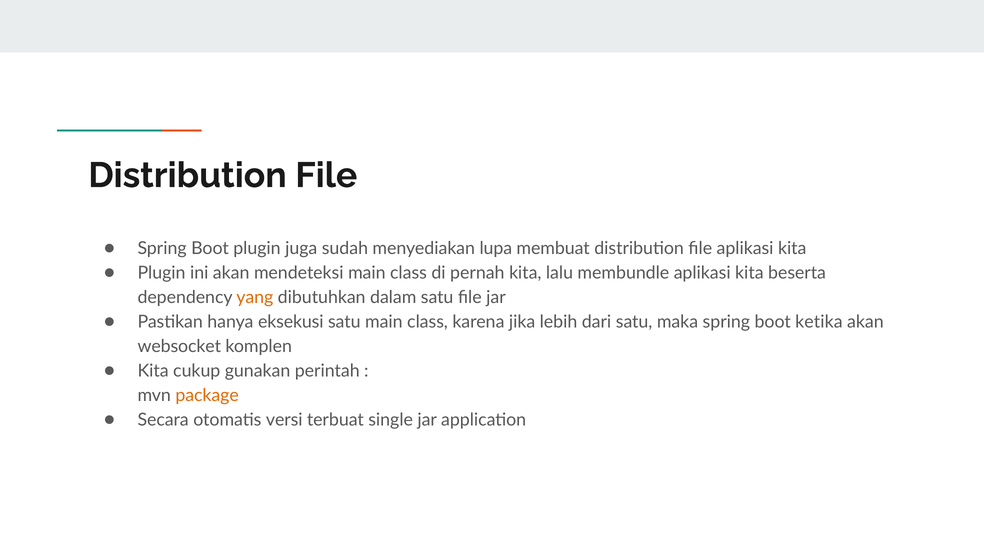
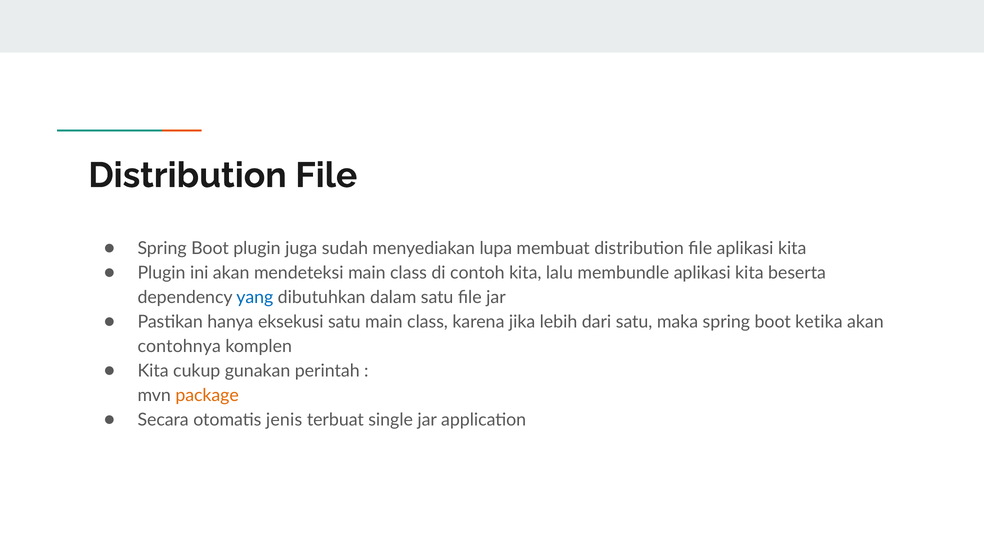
pernah: pernah -> contoh
yang colour: orange -> blue
websocket: websocket -> contohnya
versi: versi -> jenis
